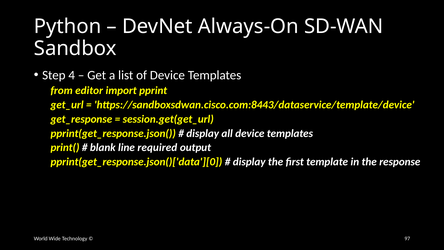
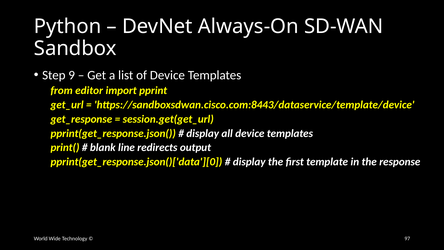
4: 4 -> 9
required: required -> redirects
